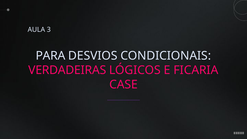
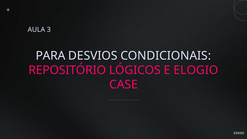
VERDADEIRAS: VERDADEIRAS -> REPOSITÓRIO
FICARIA: FICARIA -> ELOGIO
